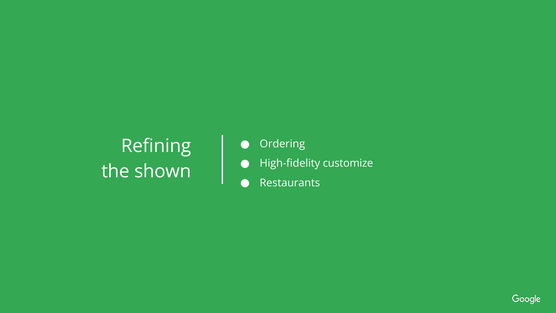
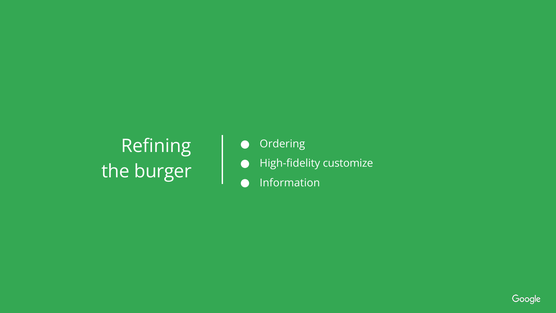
shown: shown -> burger
Restaurants: Restaurants -> Information
